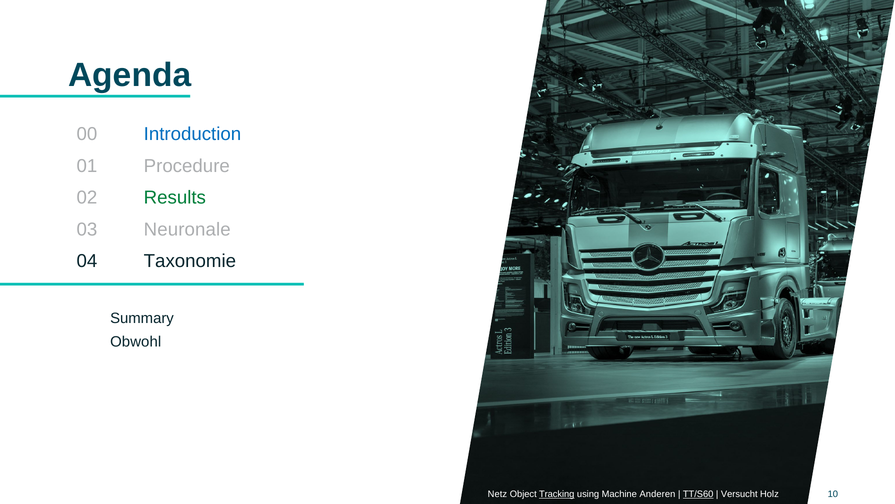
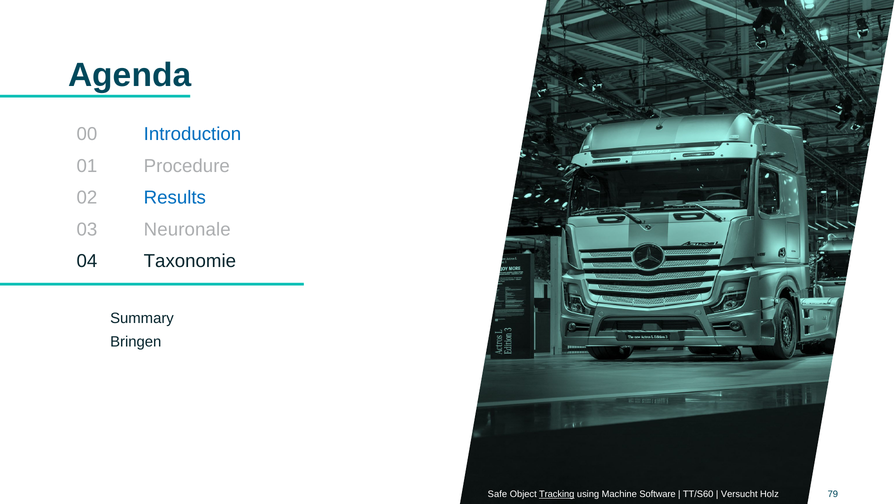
Results colour: green -> blue
Obwohl: Obwohl -> Bringen
Netz: Netz -> Safe
Anderen: Anderen -> Software
TT/S60 underline: present -> none
10: 10 -> 79
